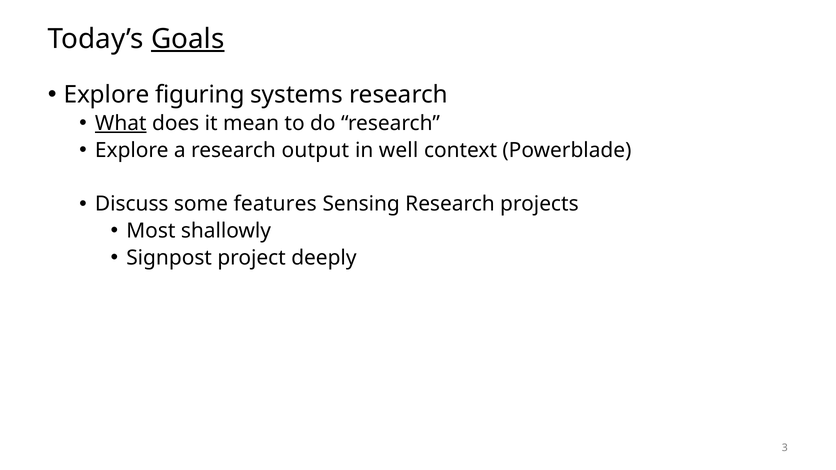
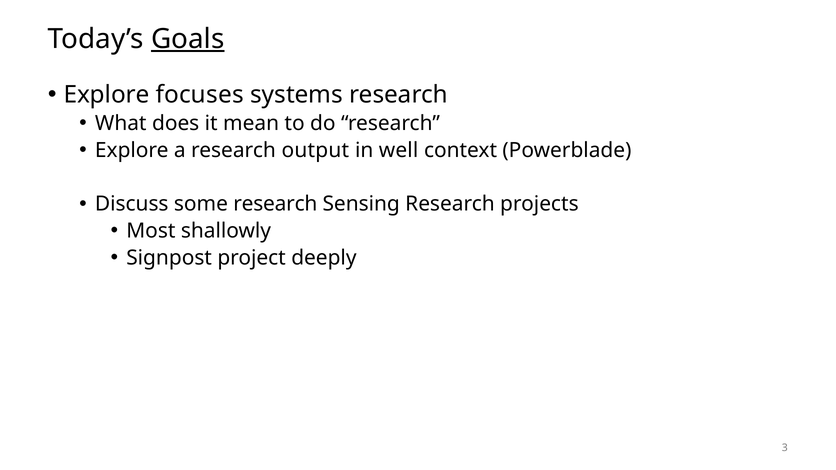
figuring: figuring -> focuses
What underline: present -> none
some features: features -> research
